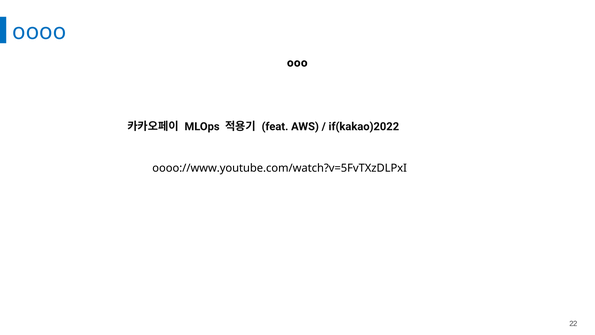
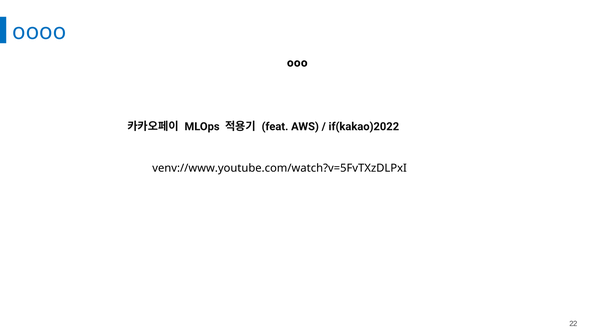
oooo://www.youtube.com/watch?v=5FvTXzDLPxI: oooo://www.youtube.com/watch?v=5FvTXzDLPxI -> venv://www.youtube.com/watch?v=5FvTXzDLPxI
